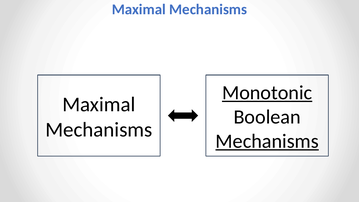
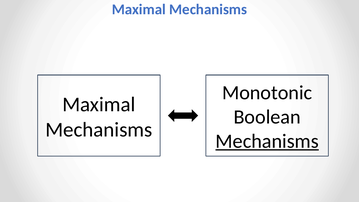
Monotonic underline: present -> none
